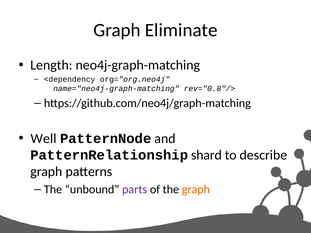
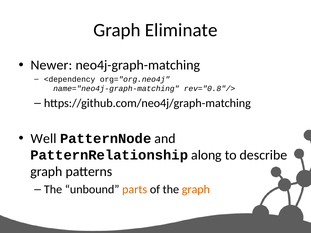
Length: Length -> Newer
shard: shard -> along
parts colour: purple -> orange
